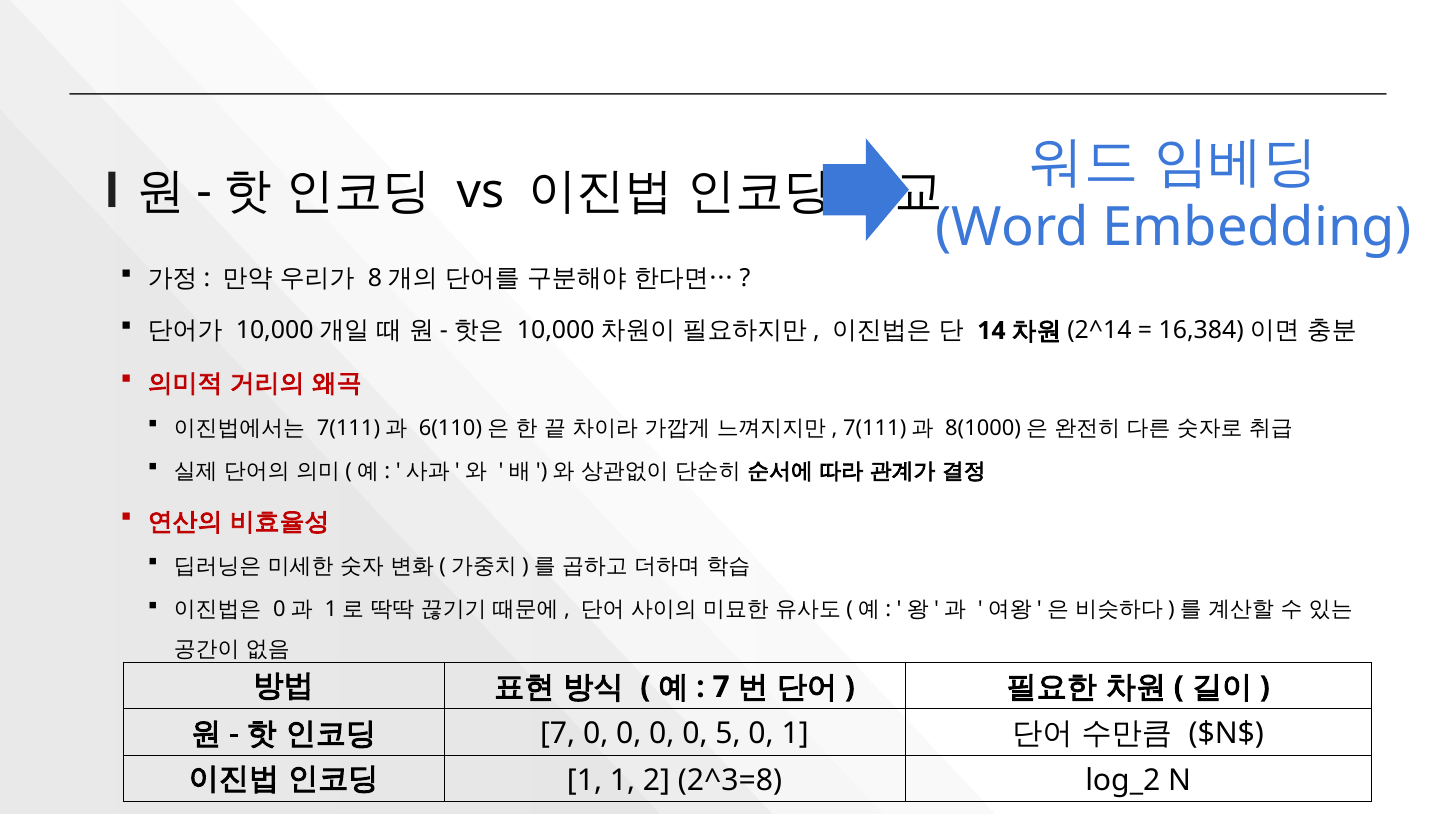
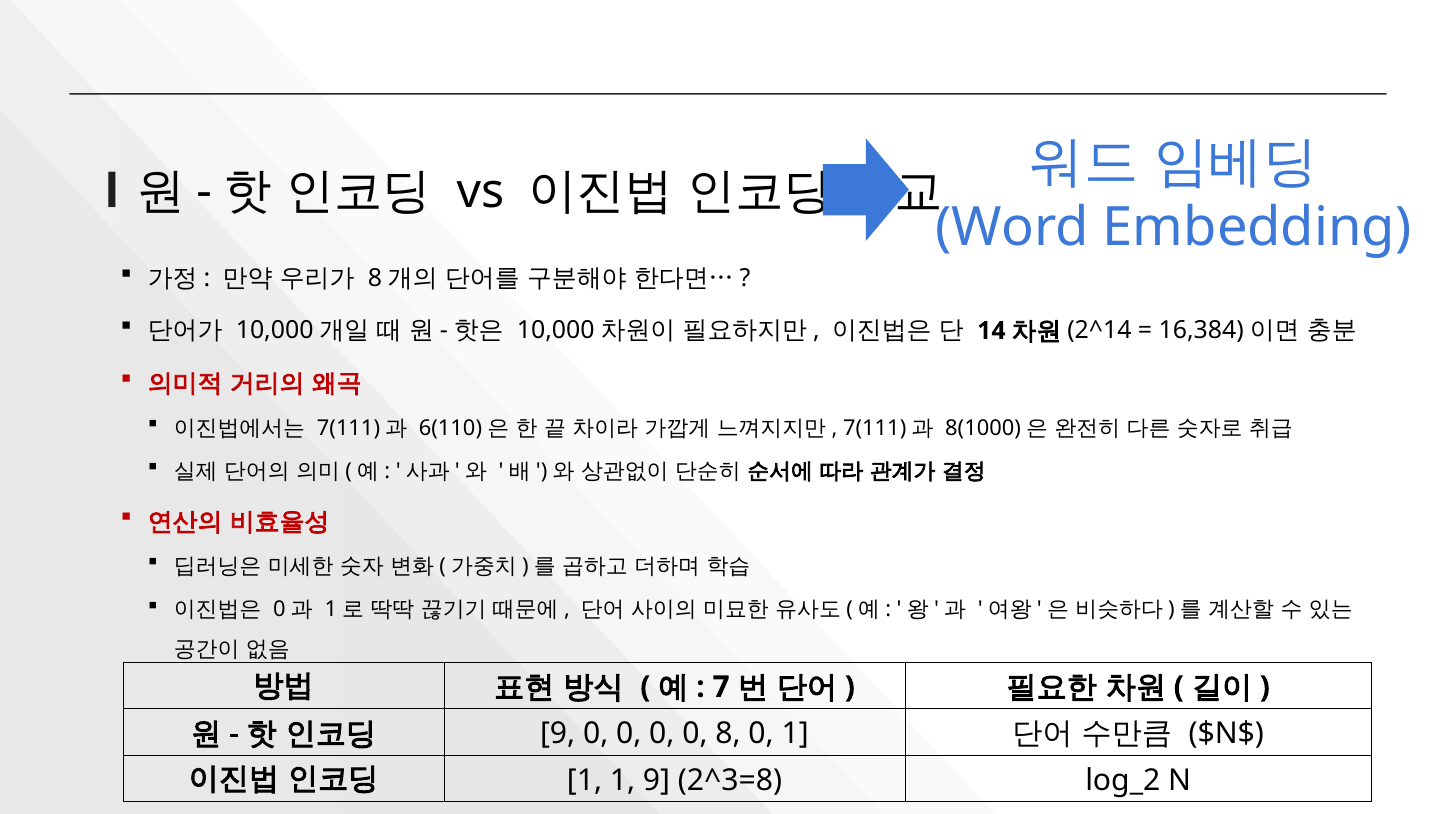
7 at (558, 734): 7 -> 9
0 5: 5 -> 8
1 2: 2 -> 9
